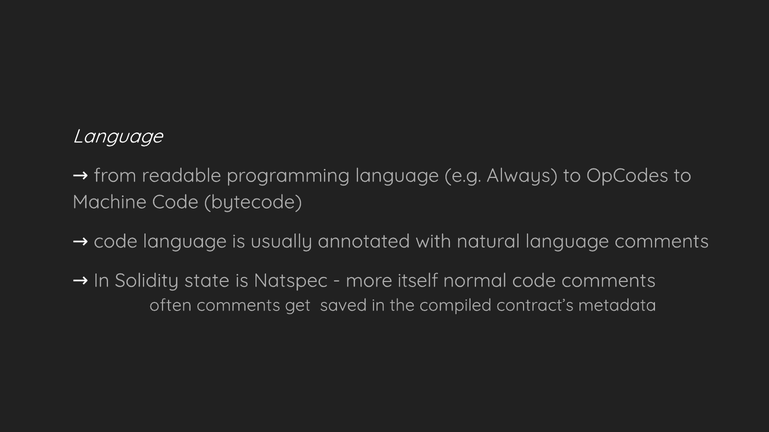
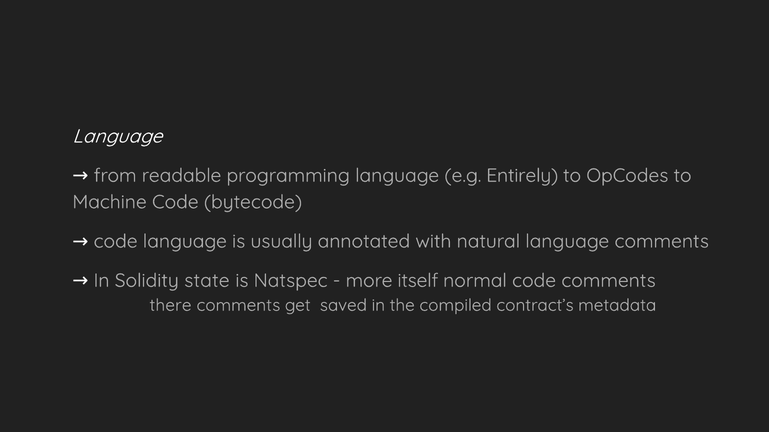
Always: Always -> Entirely
often: often -> there
